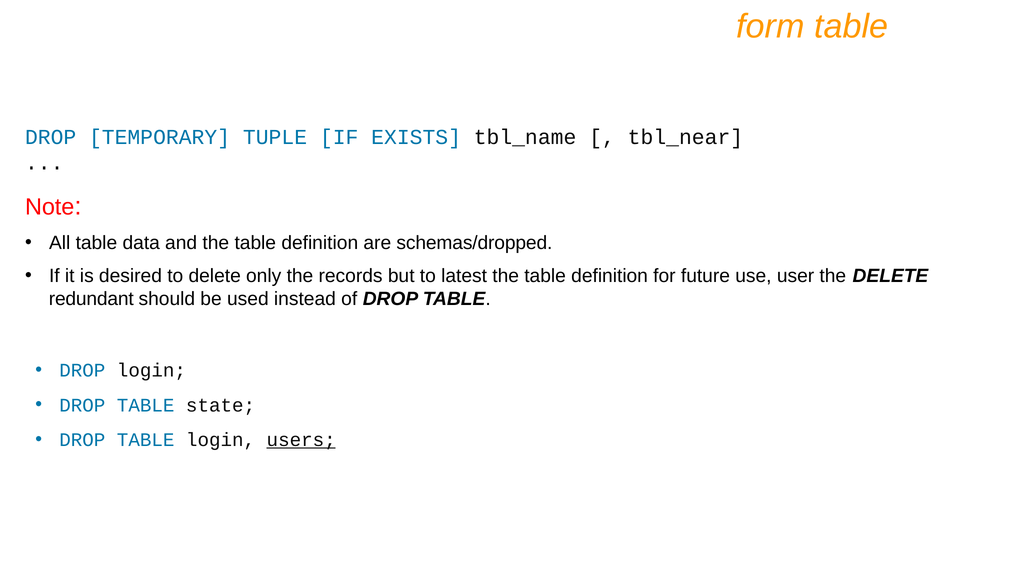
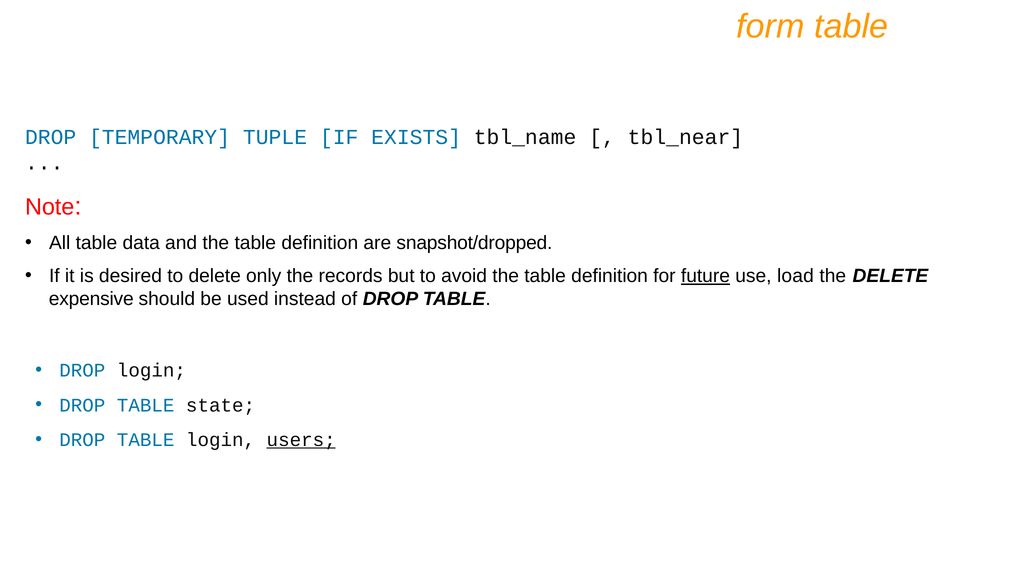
schemas/dropped: schemas/dropped -> snapshot/dropped
latest: latest -> avoid
future underline: none -> present
user: user -> load
redundant: redundant -> expensive
